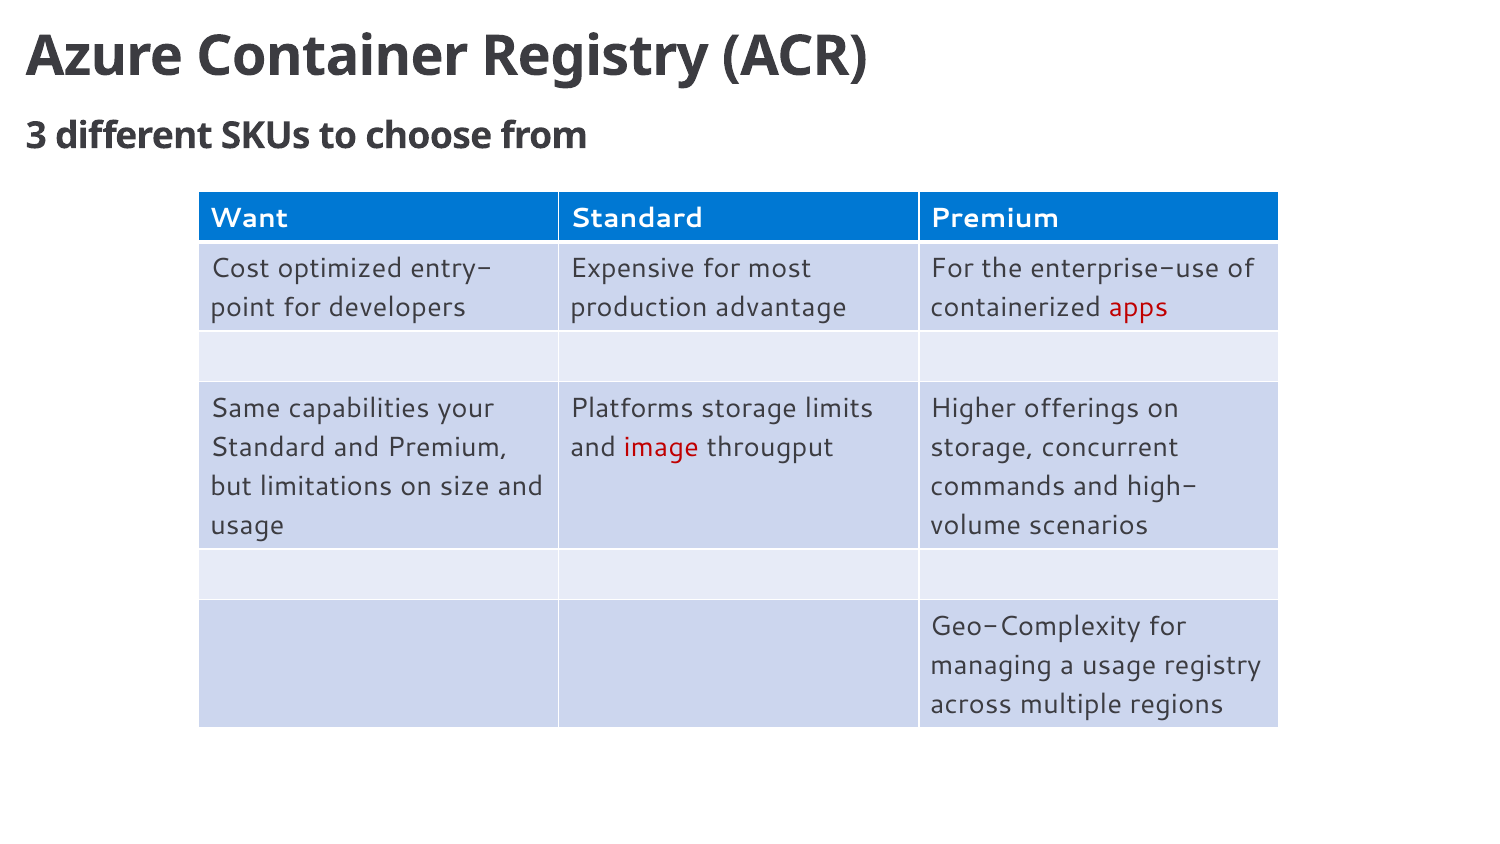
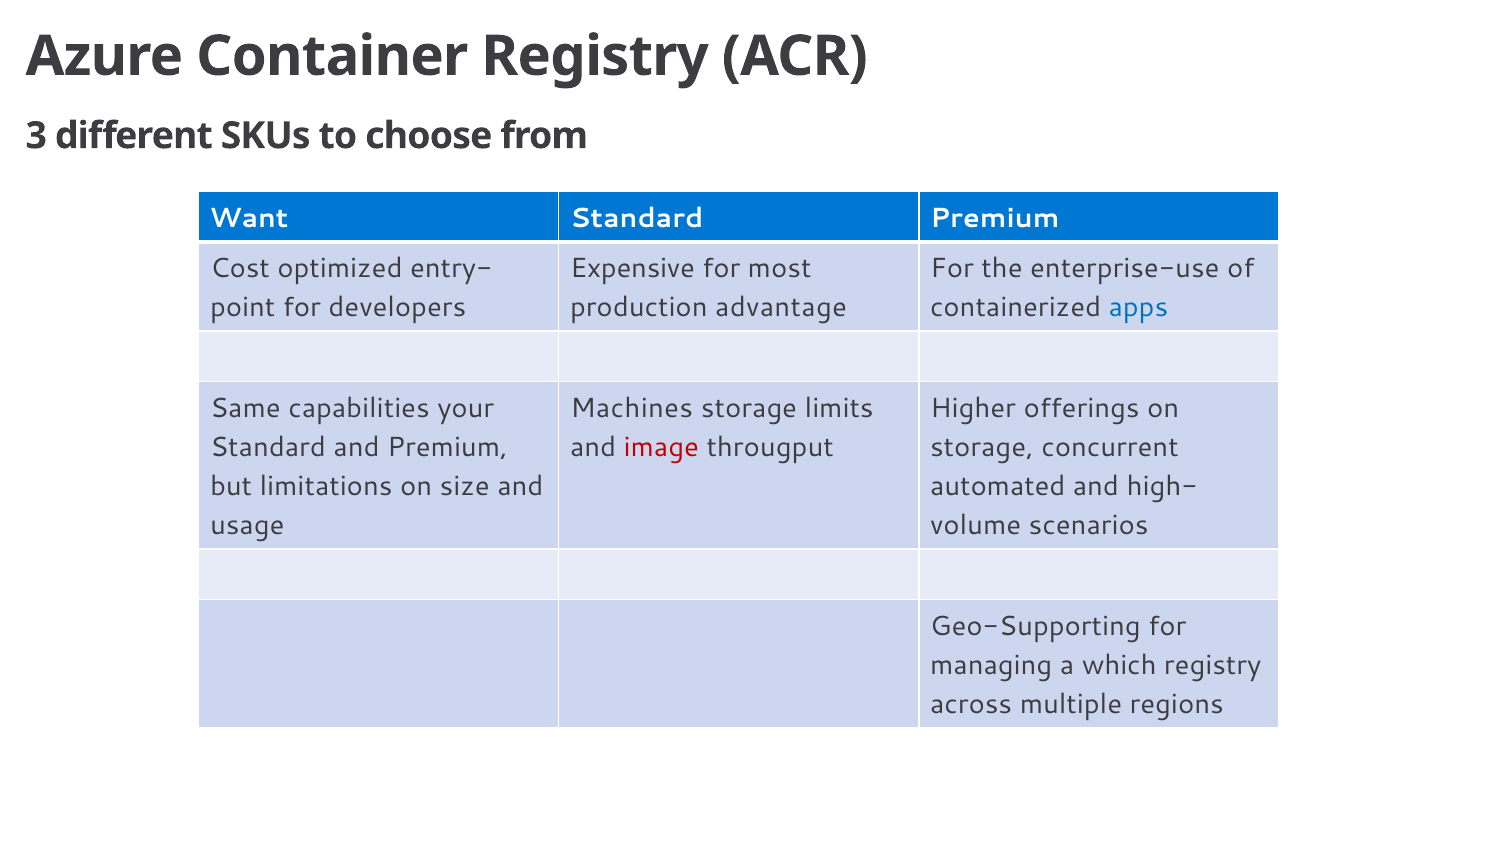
apps colour: red -> blue
Platforms: Platforms -> Machines
commands: commands -> automated
Geo-Complexity: Geo-Complexity -> Geo-Supporting
a usage: usage -> which
